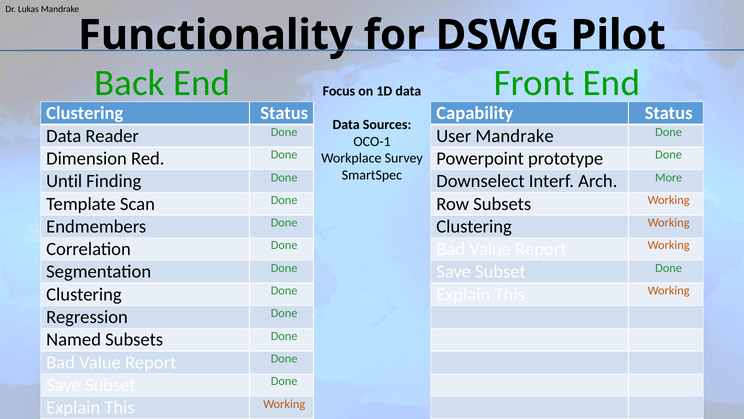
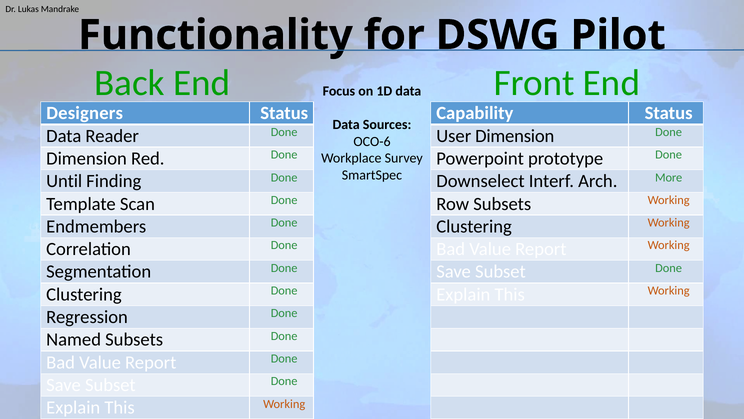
Clustering at (85, 113): Clustering -> Designers
User Mandrake: Mandrake -> Dimension
OCO-1: OCO-1 -> OCO-6
